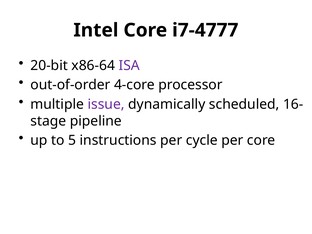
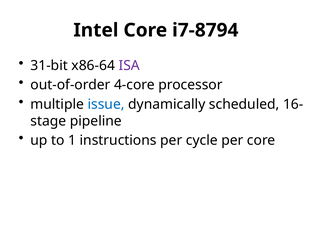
i7-4777: i7-4777 -> i7-8794
20-bit: 20-bit -> 31-bit
issue colour: purple -> blue
5: 5 -> 1
